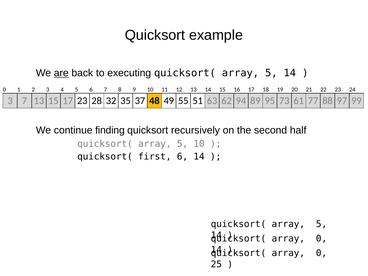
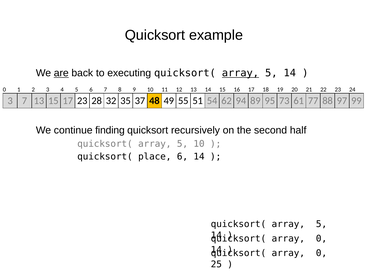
array at (240, 73) underline: none -> present
63: 63 -> 54
first: first -> place
